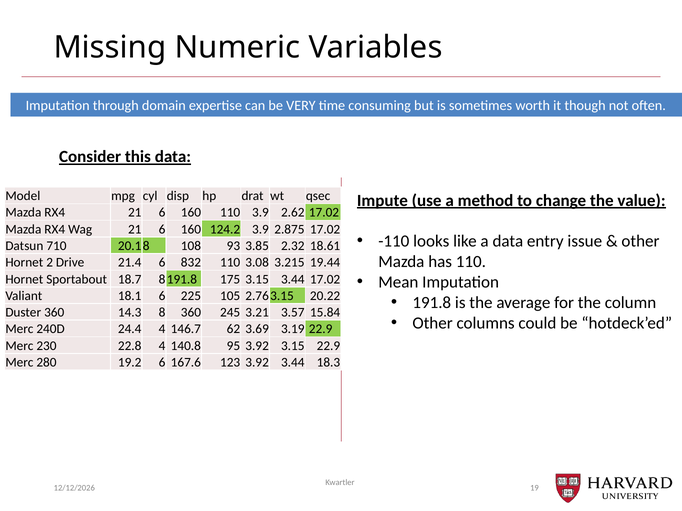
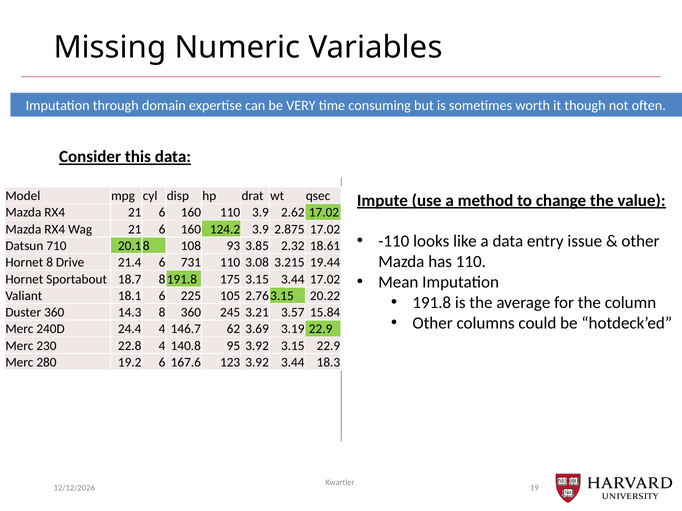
Hornet 2: 2 -> 8
832: 832 -> 731
